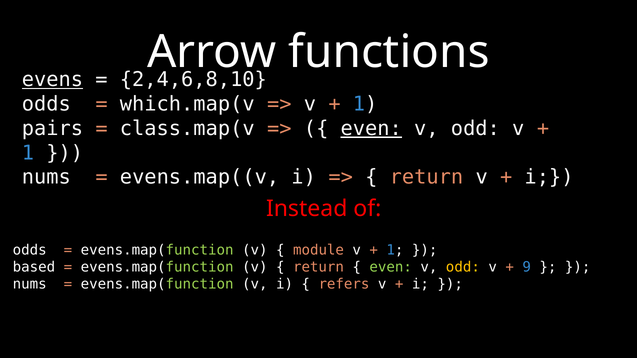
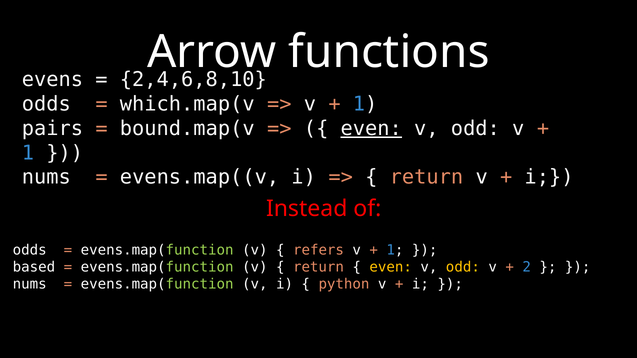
evens underline: present -> none
class.map(v: class.map(v -> bound.map(v
module: module -> refers
even at (391, 267) colour: light green -> yellow
9: 9 -> 2
refers: refers -> python
